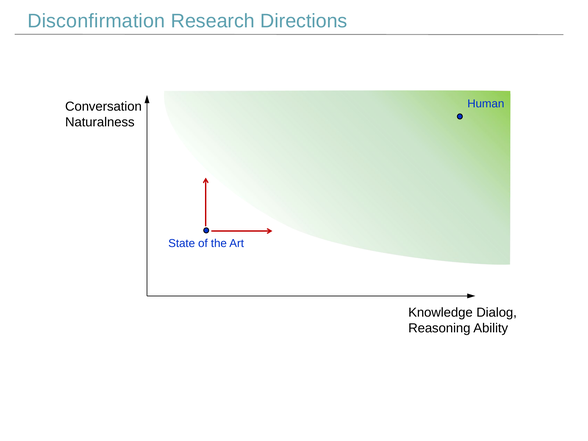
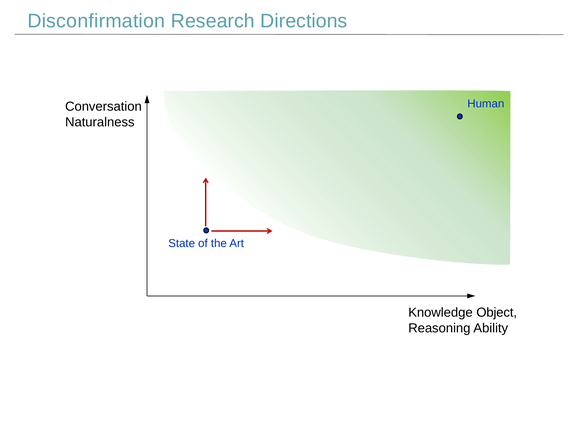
Dialog: Dialog -> Object
